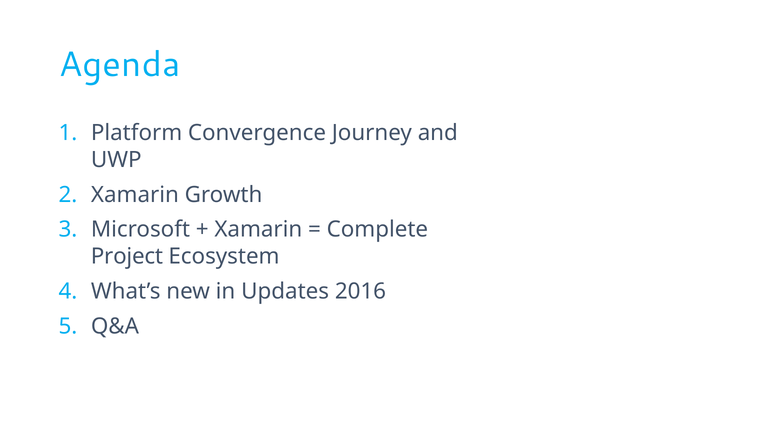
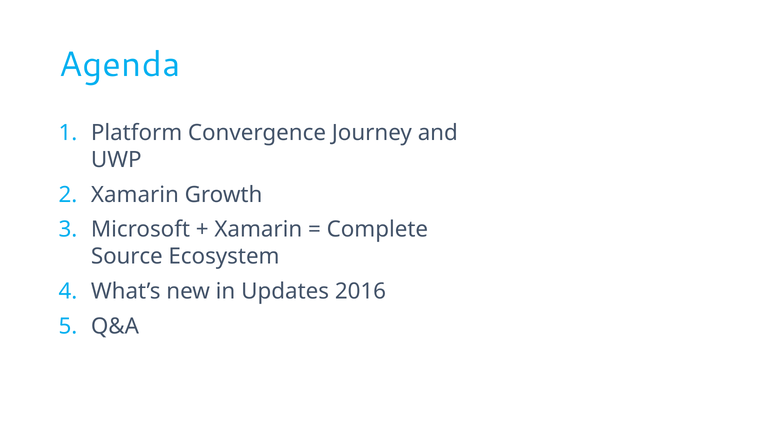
Project: Project -> Source
